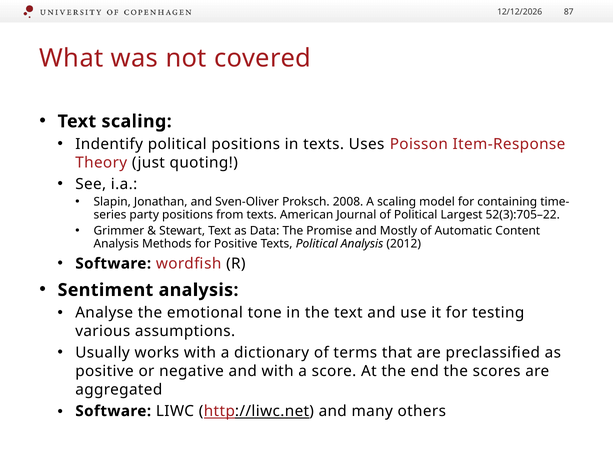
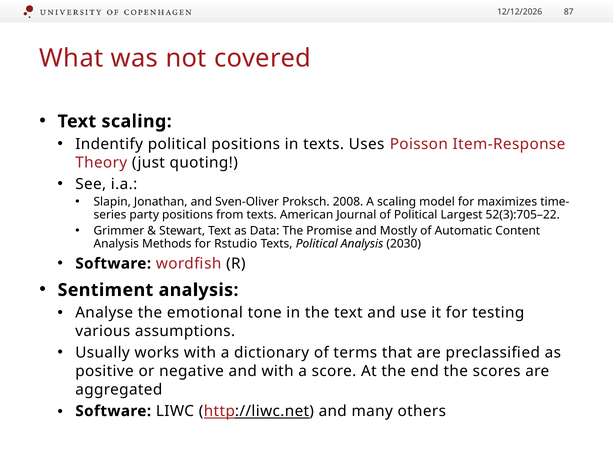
containing: containing -> maximizes
for Positive: Positive -> Rstudio
2012: 2012 -> 2030
